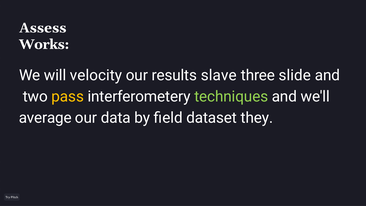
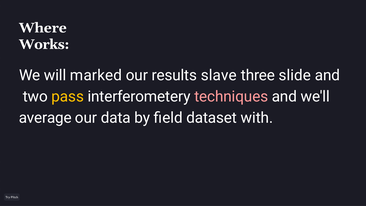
Assess: Assess -> Where
velocity: velocity -> marked
techniques colour: light green -> pink
they: they -> with
